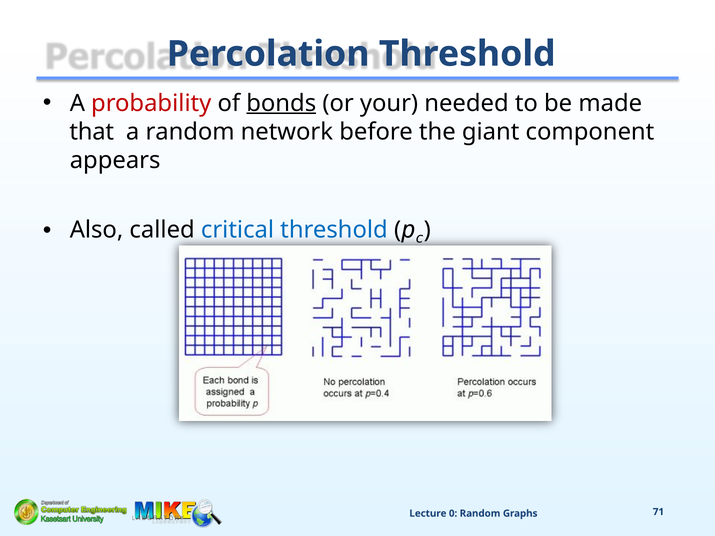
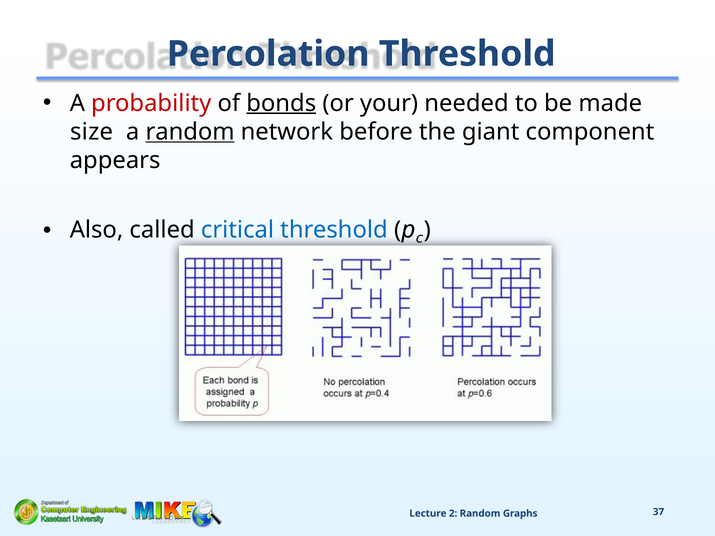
that: that -> size
random at (190, 132) underline: none -> present
0: 0 -> 2
71: 71 -> 37
